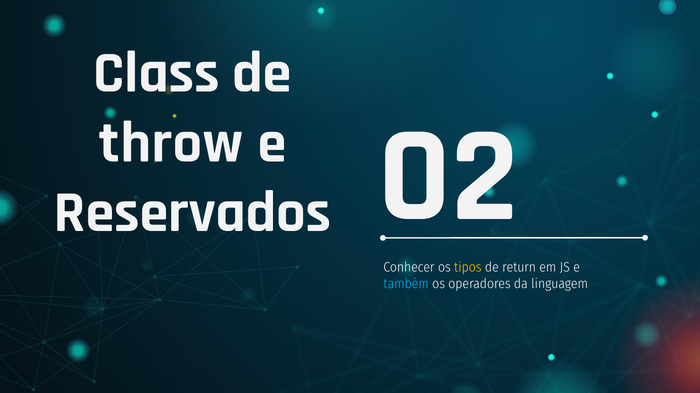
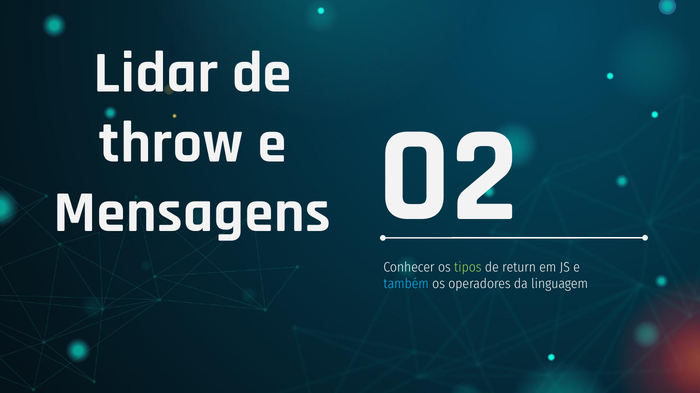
Class: Class -> Lidar
Reservados: Reservados -> Mensagens
tipos colour: yellow -> light green
